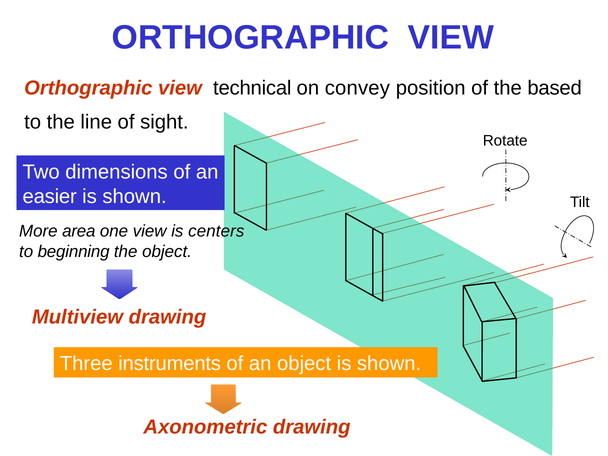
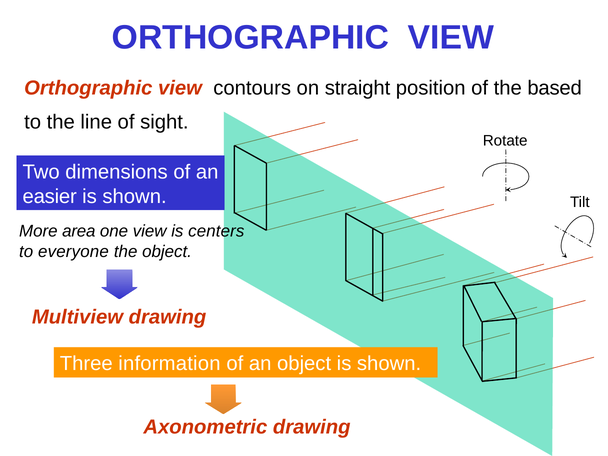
technical: technical -> contours
convey: convey -> straight
beginning: beginning -> everyone
instruments: instruments -> information
